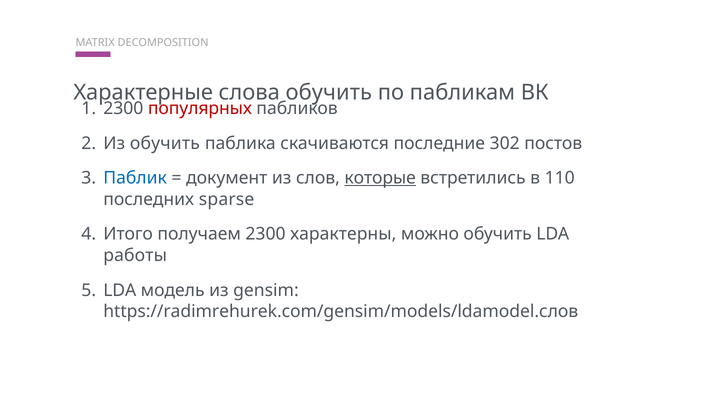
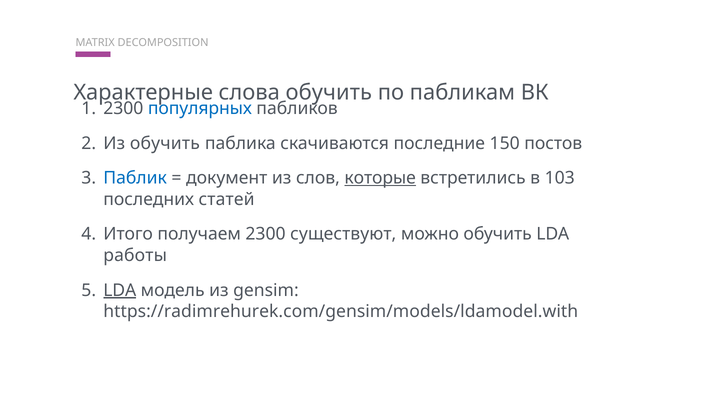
популярных colour: red -> blue
302: 302 -> 150
110: 110 -> 103
sparse: sparse -> статей
характерны: характерны -> существуют
LDA at (120, 290) underline: none -> present
https://radimrehurek.com/gensim/models/ldamodel.слов: https://radimrehurek.com/gensim/models/ldamodel.слов -> https://radimrehurek.com/gensim/models/ldamodel.with
